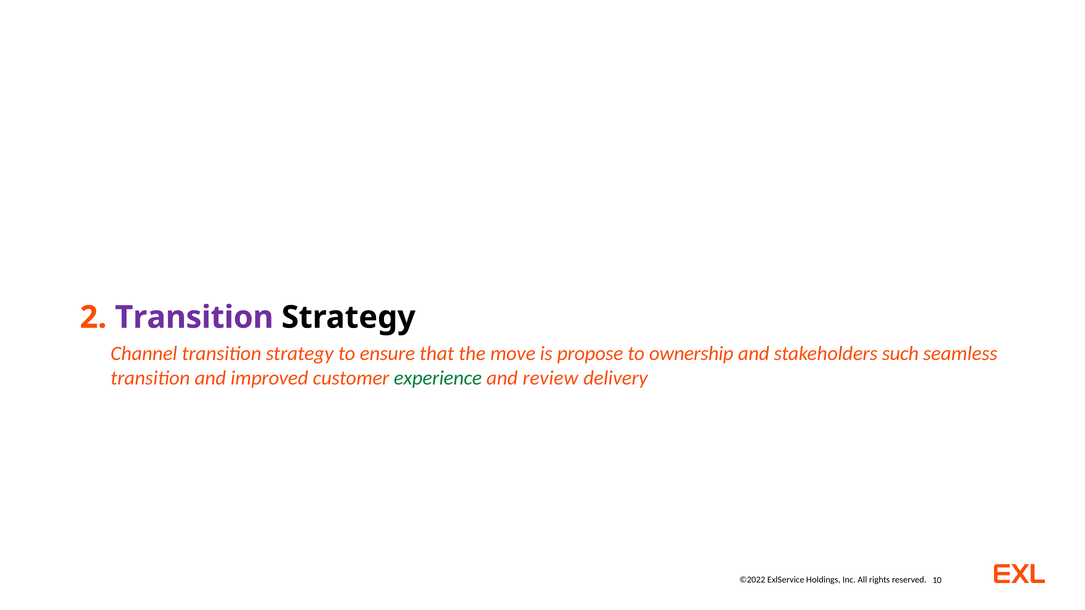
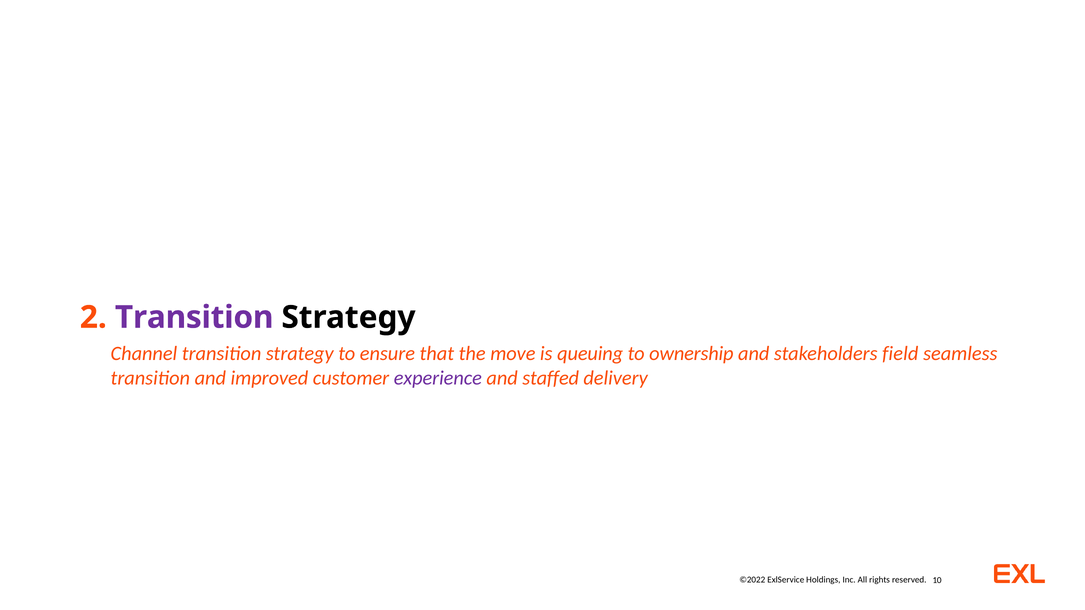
propose: propose -> queuing
such: such -> field
experience colour: green -> purple
review: review -> staffed
